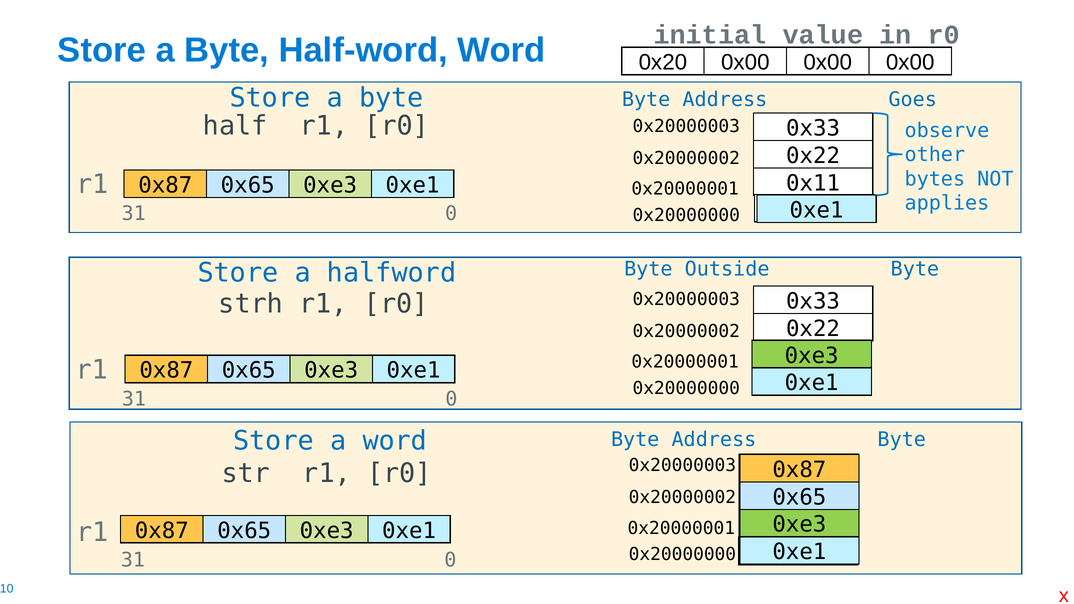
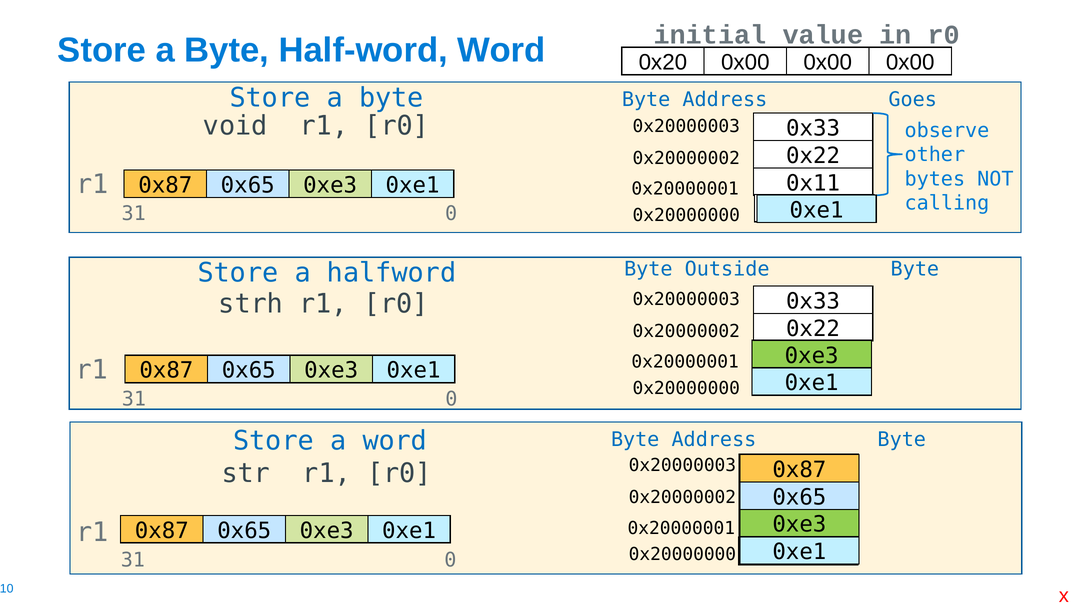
half: half -> void
applies: applies -> calling
